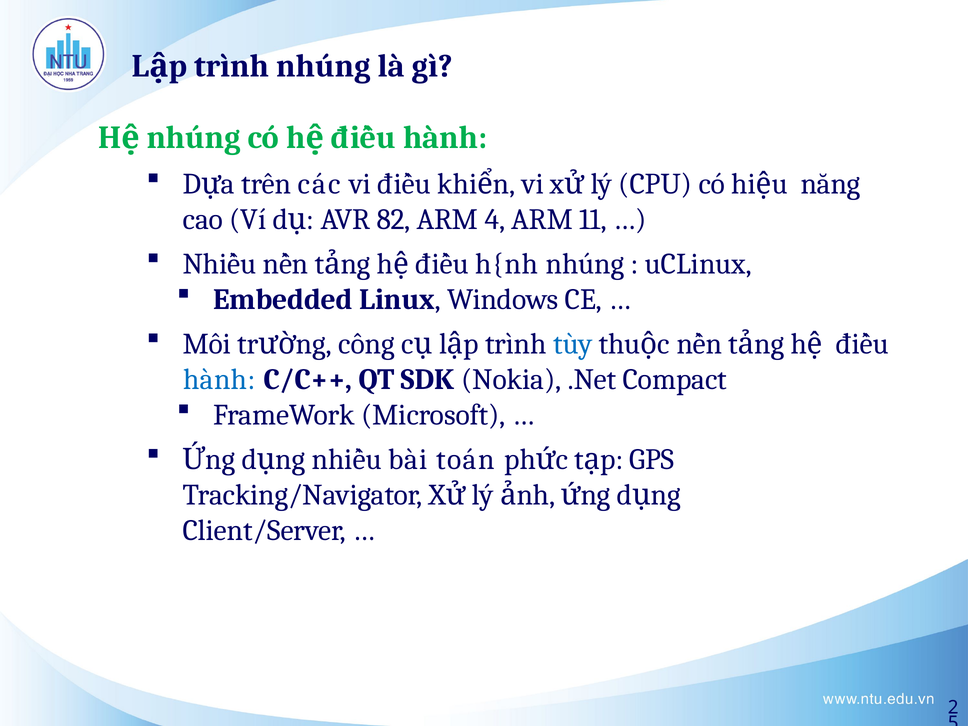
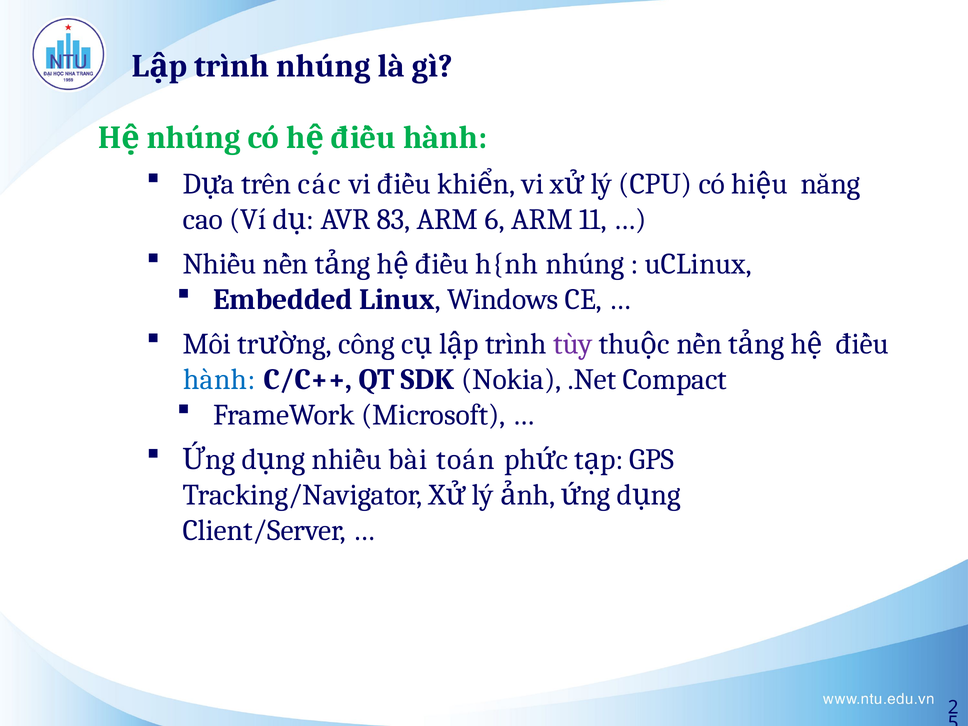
82: 82 -> 83
4: 4 -> 6
tùy colour: blue -> purple
